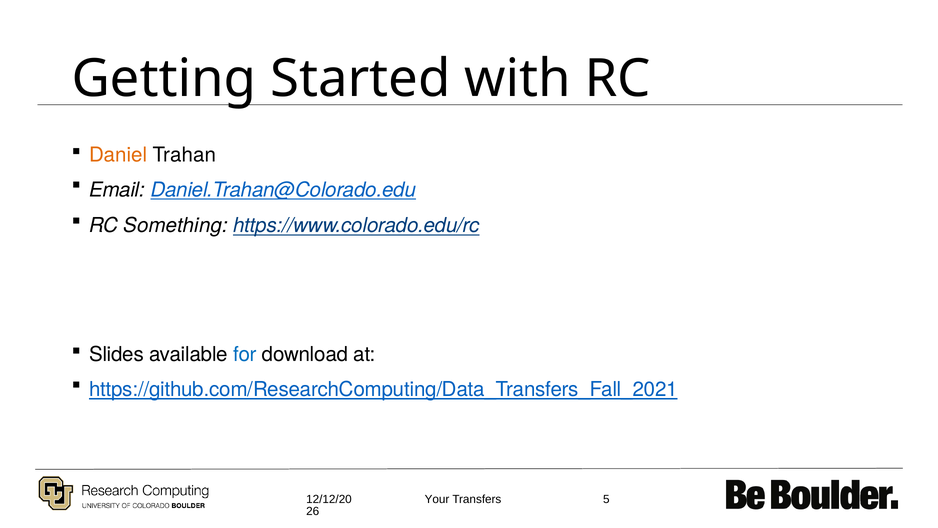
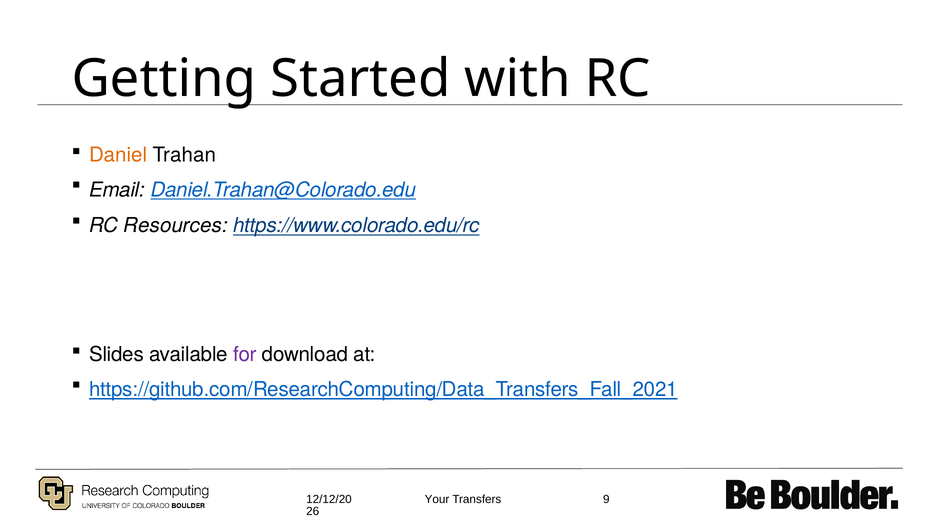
Something: Something -> Resources
for colour: blue -> purple
5: 5 -> 9
